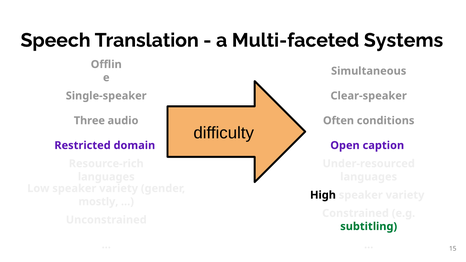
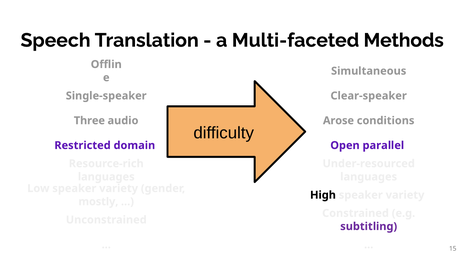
Systems: Systems -> Methods
Often: Often -> Arose
caption: caption -> parallel
subtitling colour: green -> purple
